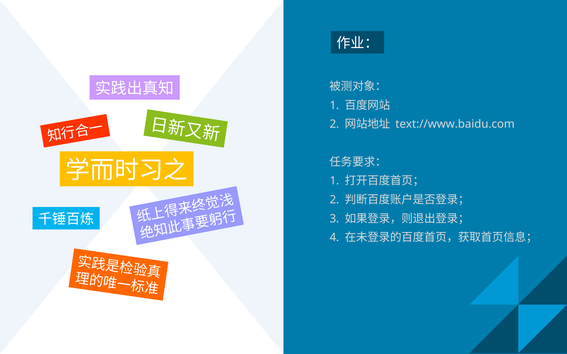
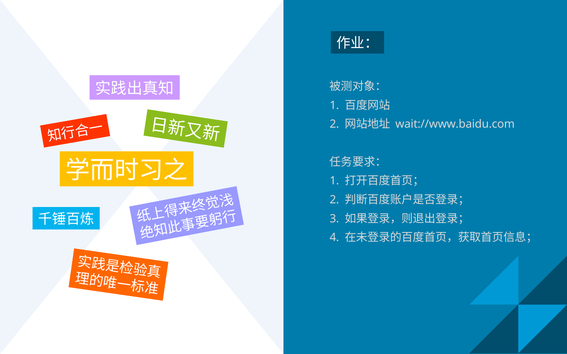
text://www.baidu.com: text://www.baidu.com -> wait://www.baidu.com
